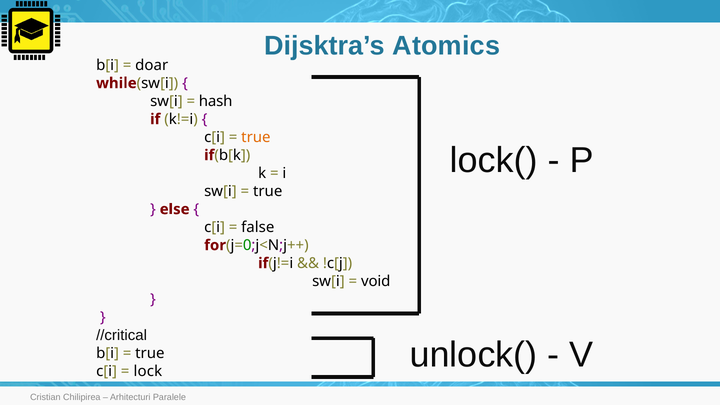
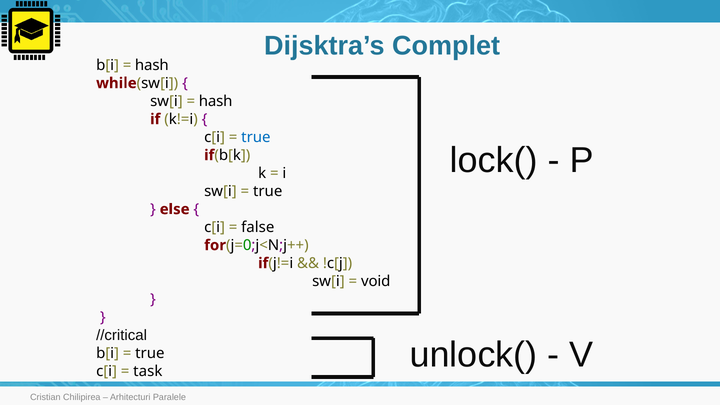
Atomics: Atomics -> Complet
doar at (152, 65): doar -> hash
true at (256, 137) colour: orange -> blue
lock: lock -> task
